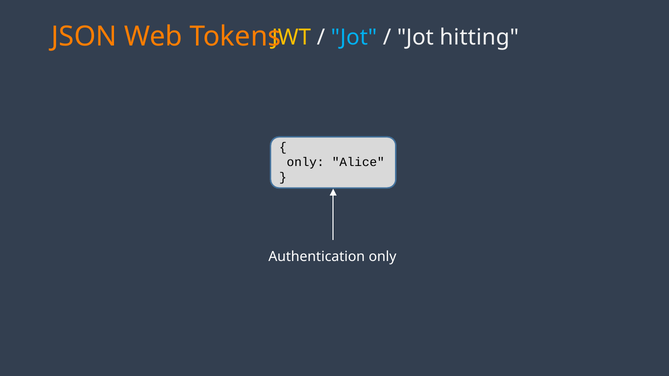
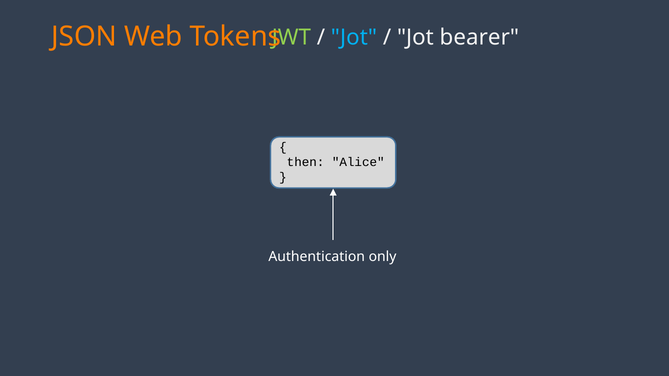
JWT colour: yellow -> light green
hitting: hitting -> bearer
only at (306, 162): only -> then
